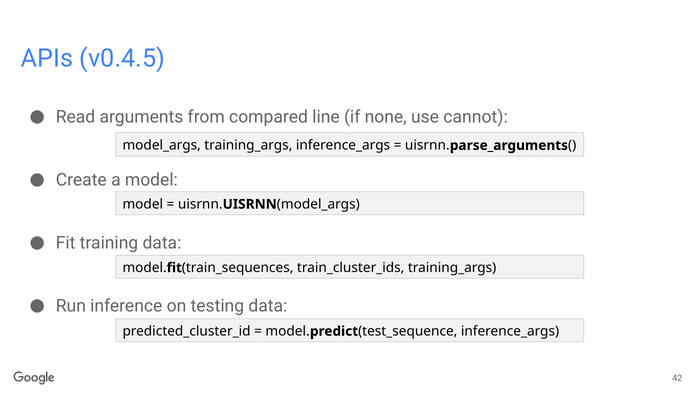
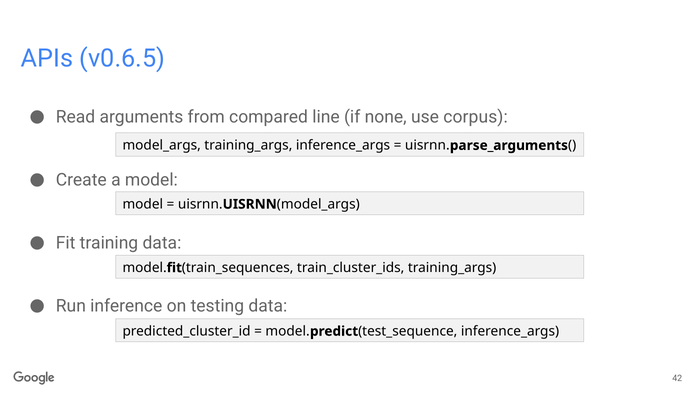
v0.4.5: v0.4.5 -> v0.6.5
cannot: cannot -> corpus
